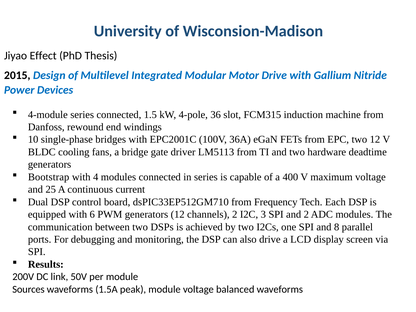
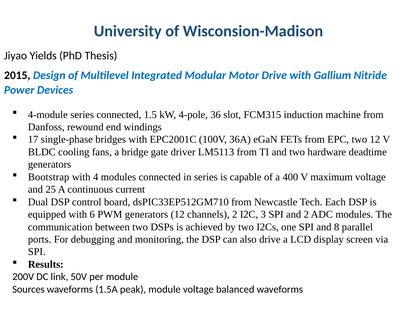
Effect: Effect -> Yields
10: 10 -> 17
Frequency: Frequency -> Newcastle
